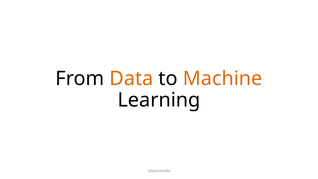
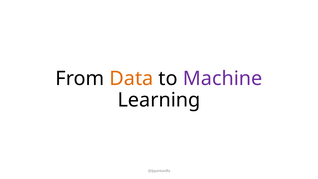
Machine colour: orange -> purple
